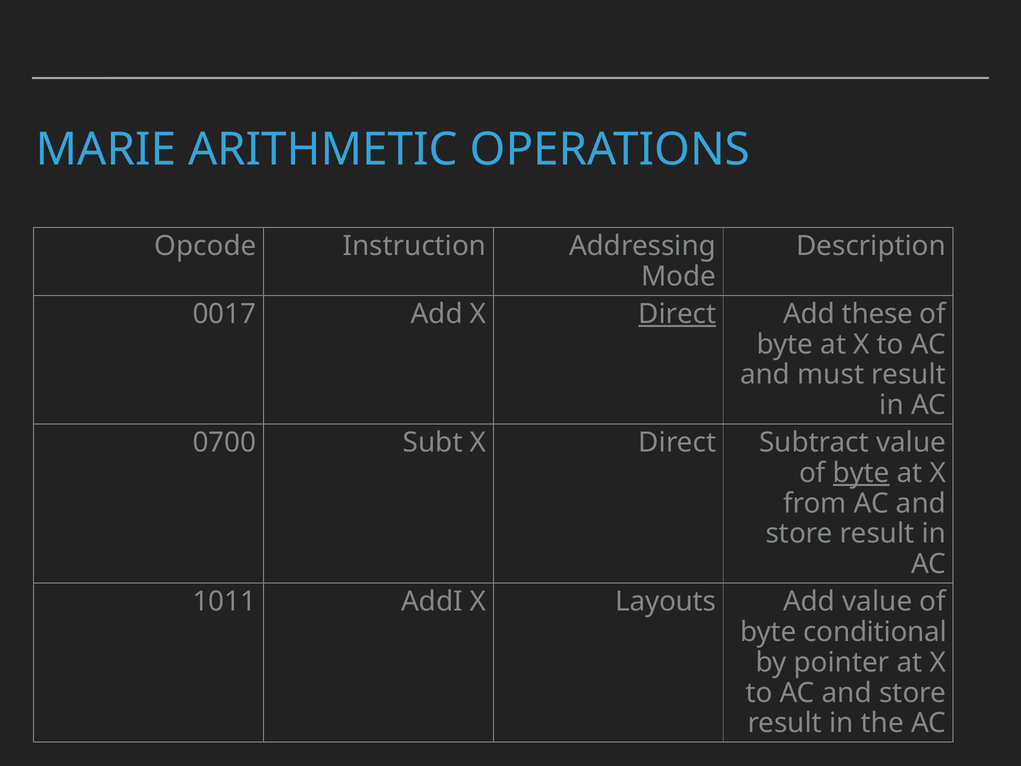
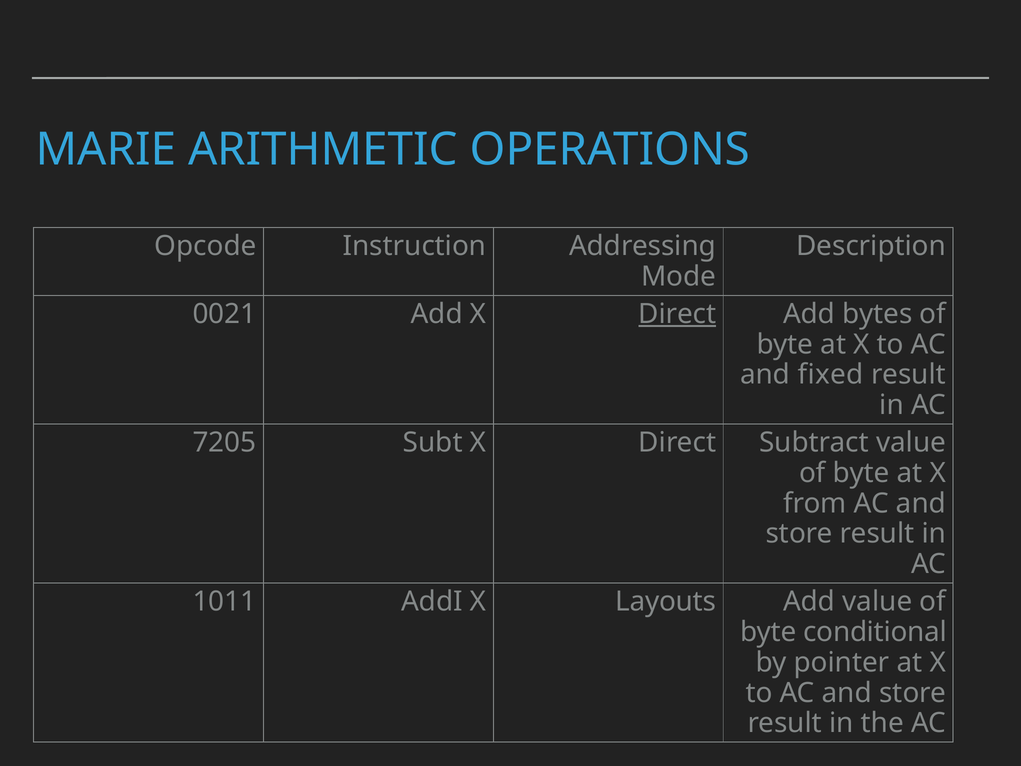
0017: 0017 -> 0021
these: these -> bytes
must: must -> fixed
0700: 0700 -> 7205
byte at (861, 473) underline: present -> none
